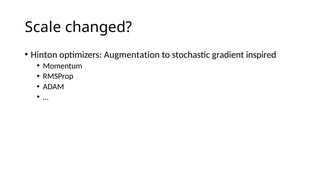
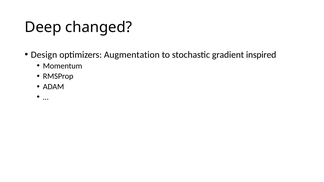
Scale: Scale -> Deep
Hinton: Hinton -> Design
